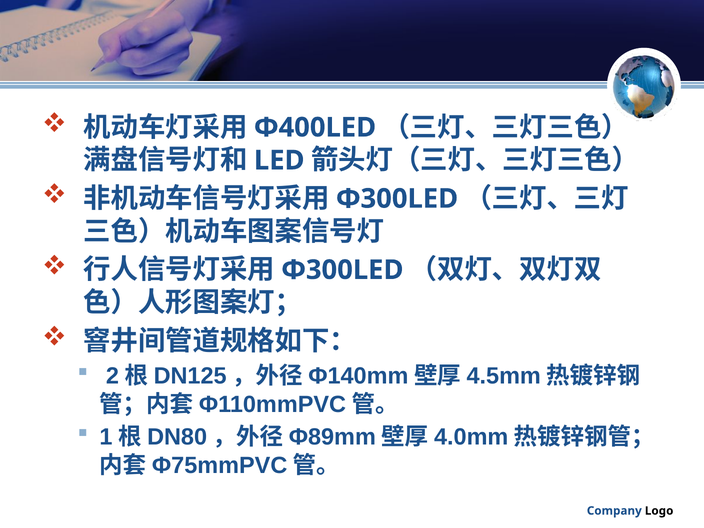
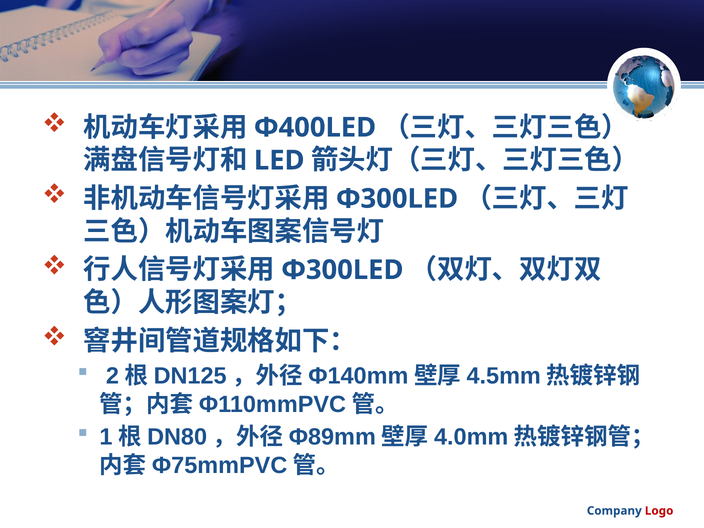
Logo colour: black -> red
